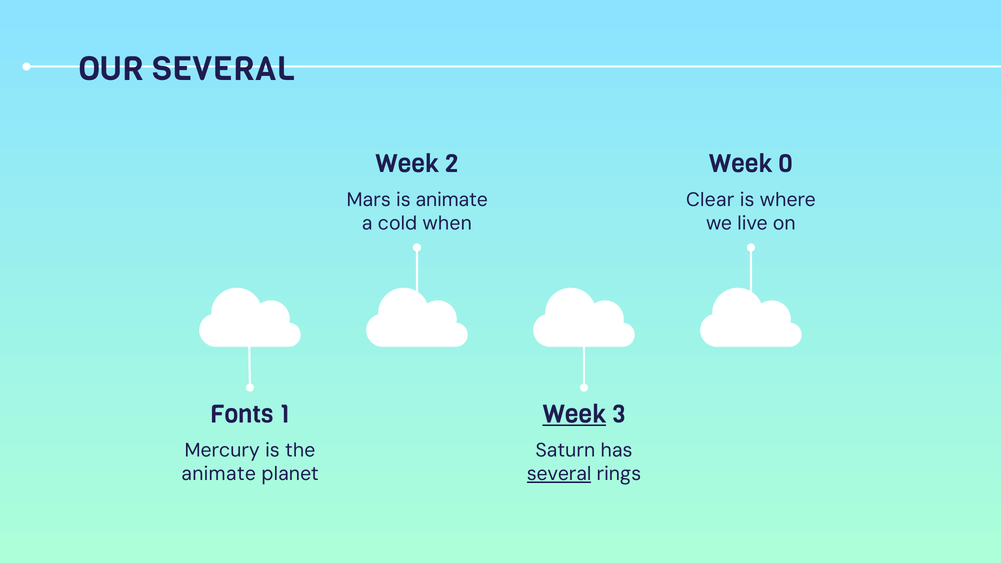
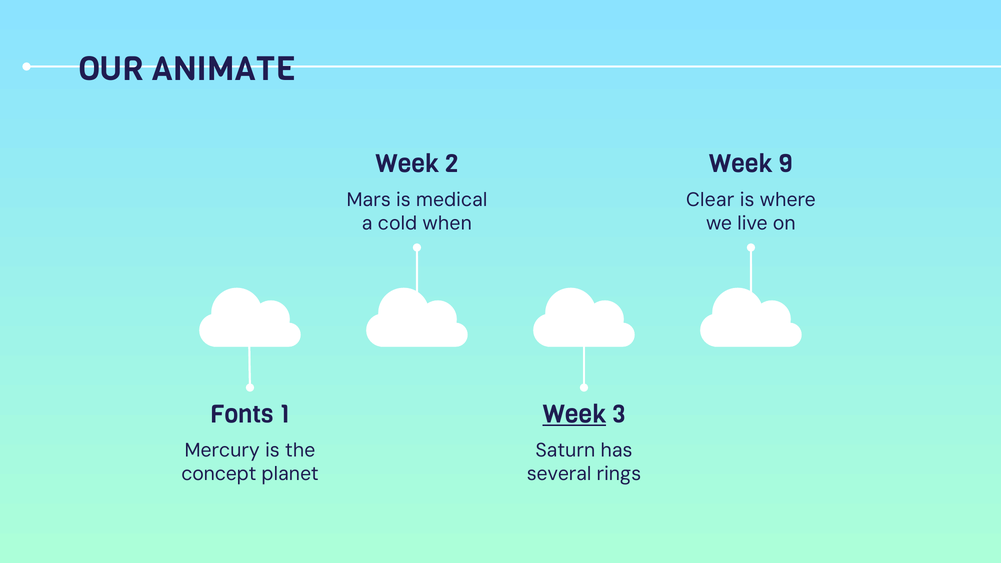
OUR SEVERAL: SEVERAL -> ANIMATE
0: 0 -> 9
is animate: animate -> medical
animate at (219, 474): animate -> concept
several at (559, 474) underline: present -> none
